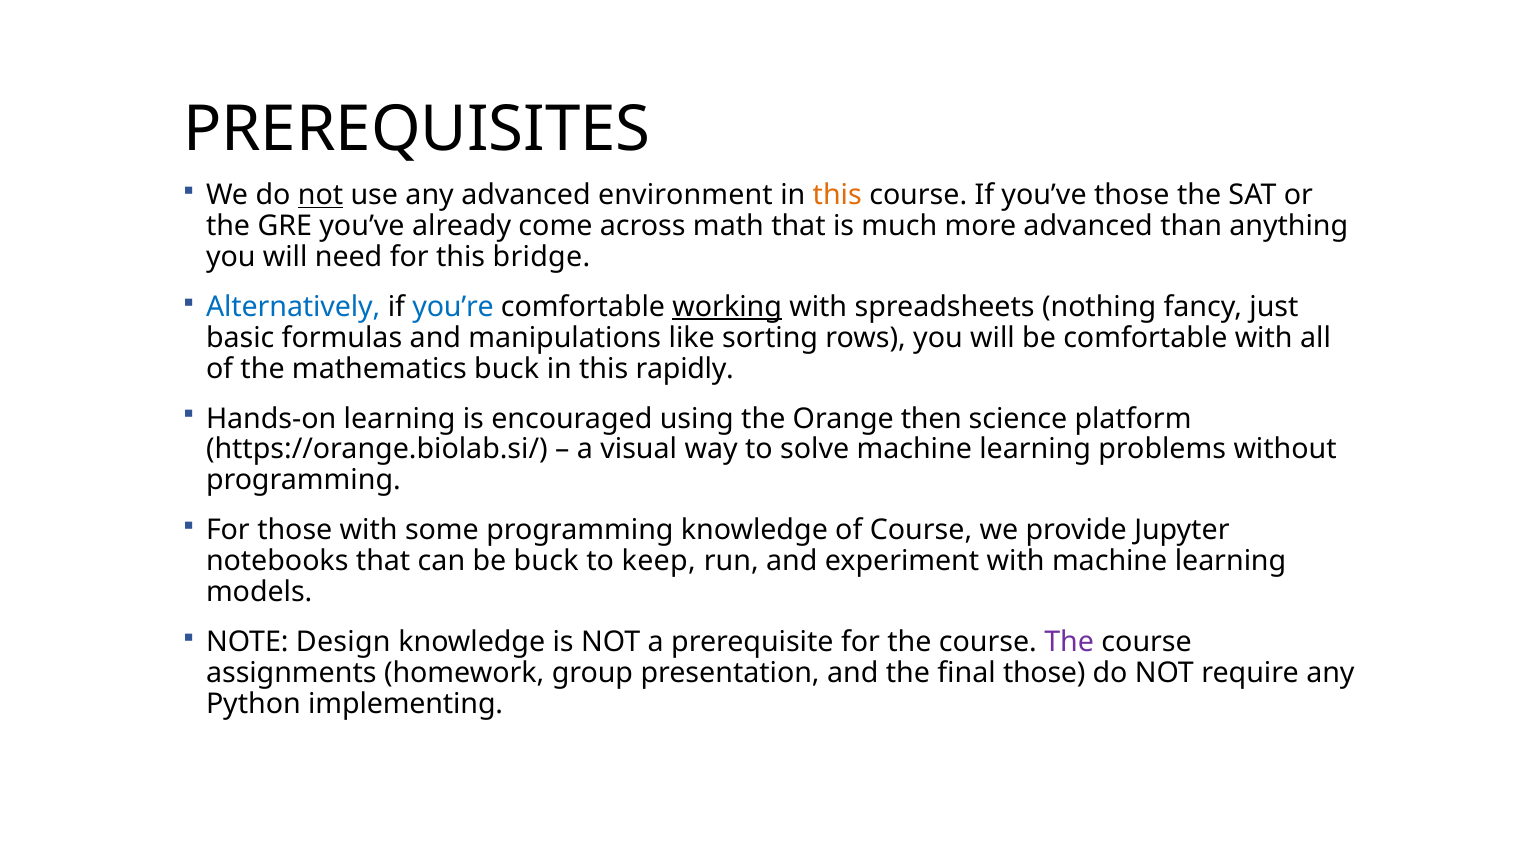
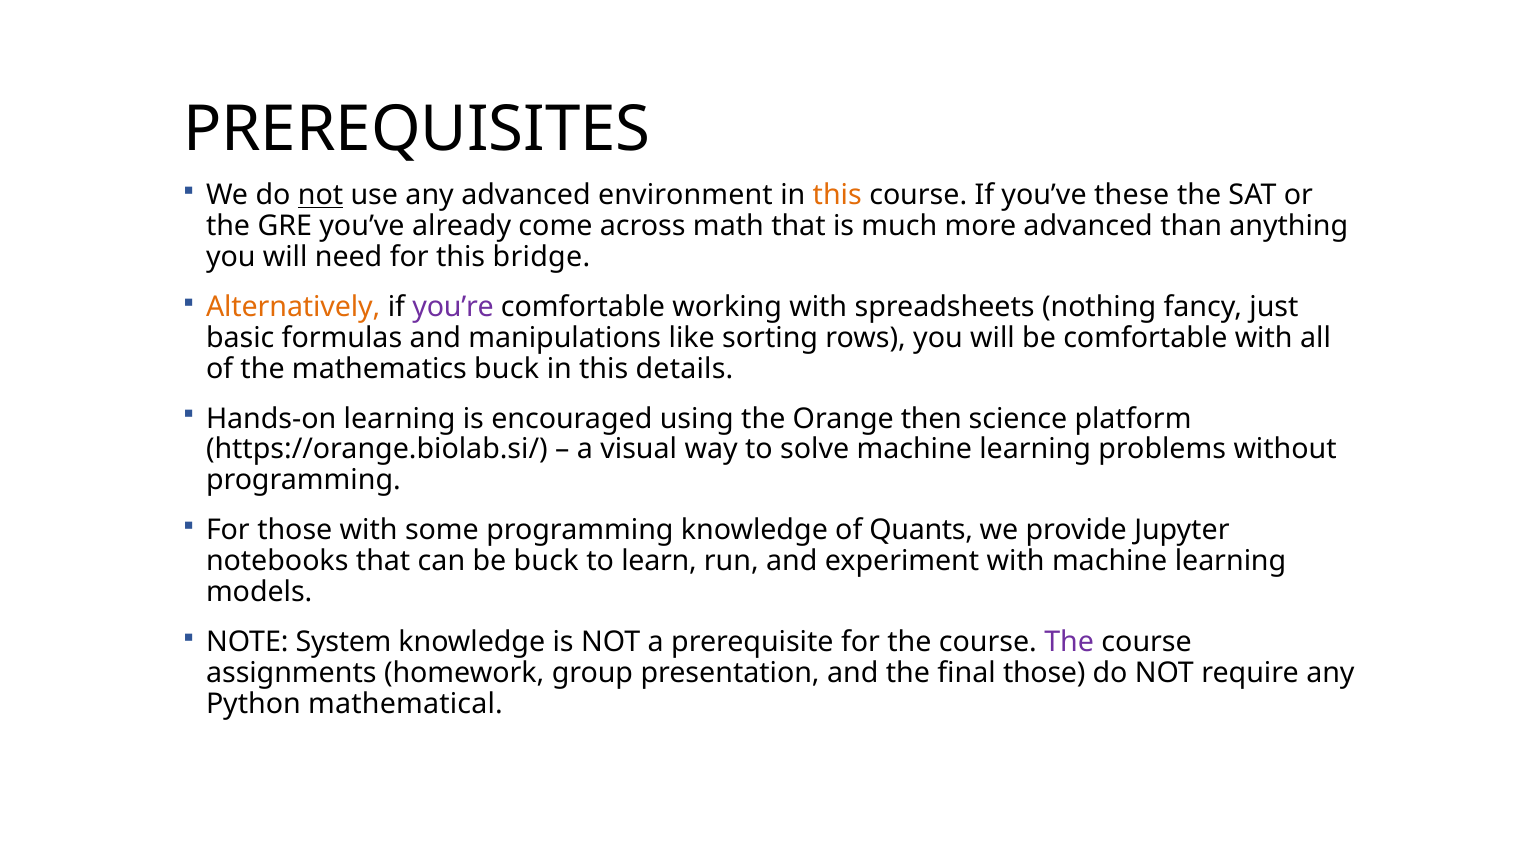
you’ve those: those -> these
Alternatively colour: blue -> orange
you’re colour: blue -> purple
working underline: present -> none
rapidly: rapidly -> details
of Course: Course -> Quants
keep: keep -> learn
Design: Design -> System
implementing: implementing -> mathematical
